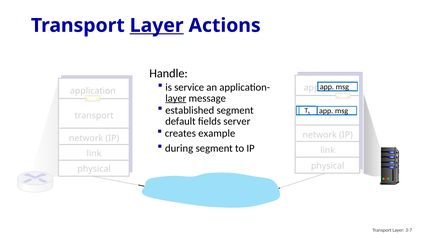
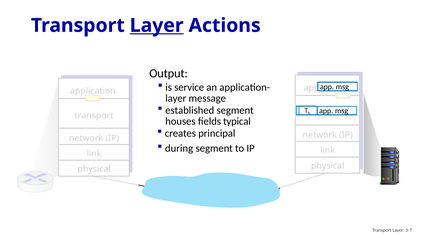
Handle: Handle -> Output
layer at (176, 98) underline: present -> none
default: default -> houses
server: server -> typical
example: example -> principal
